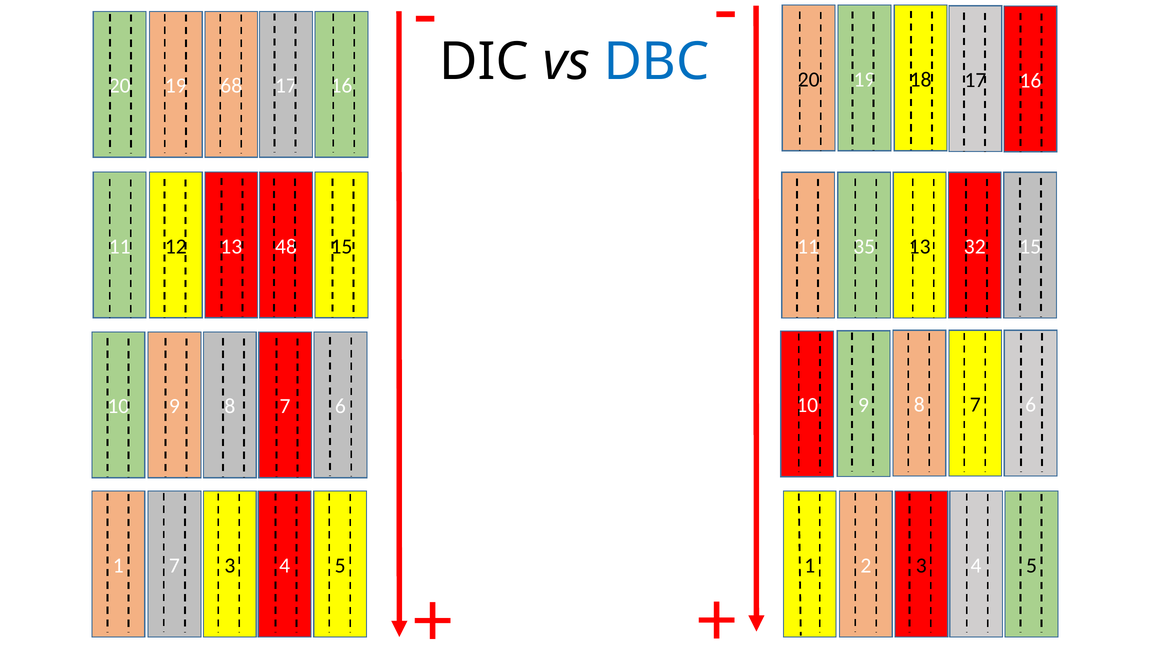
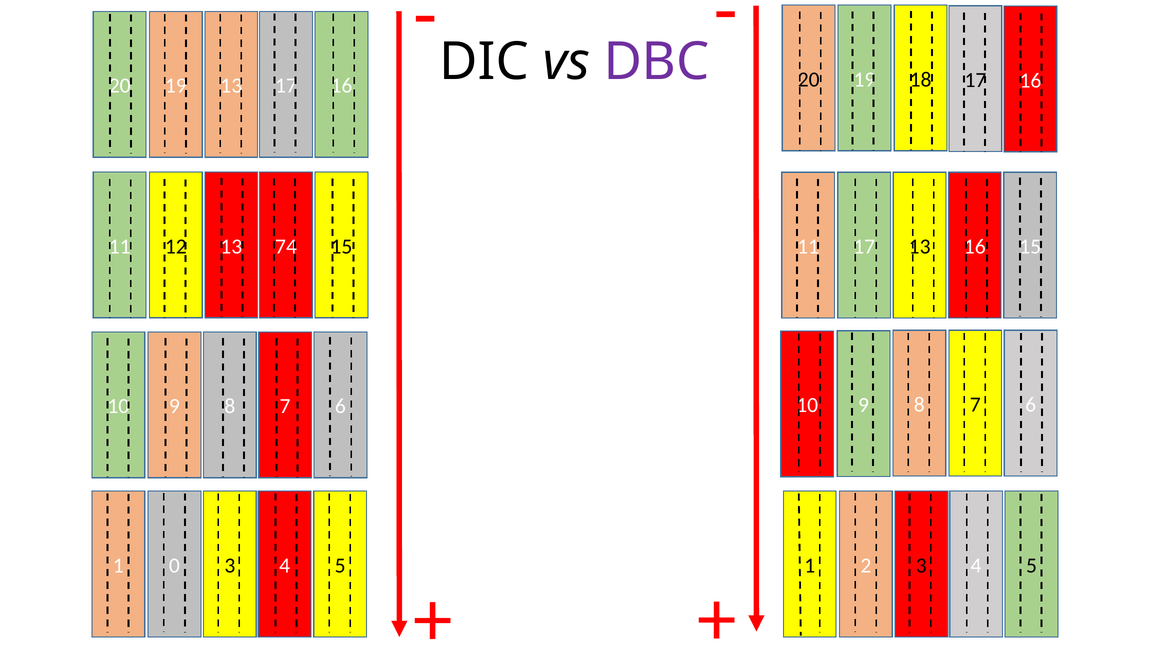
DBC colour: blue -> purple
19 68: 68 -> 13
48: 48 -> 74
11 35: 35 -> 17
13 32: 32 -> 16
1 7: 7 -> 0
